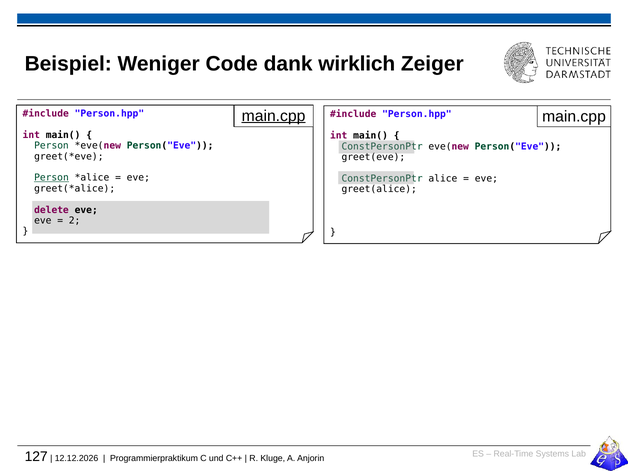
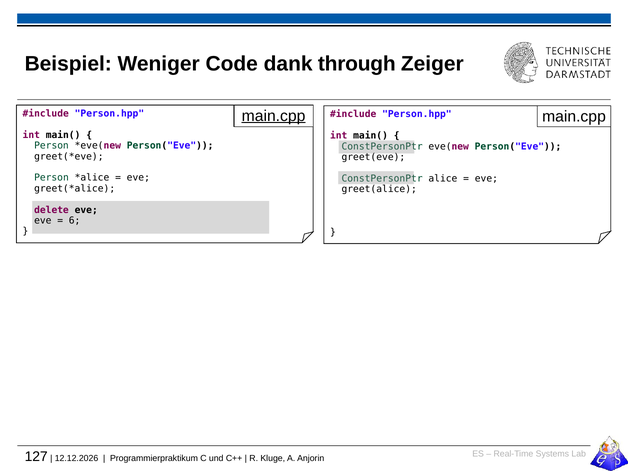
wirklich: wirklich -> through
Person at (51, 178) underline: present -> none
2: 2 -> 6
